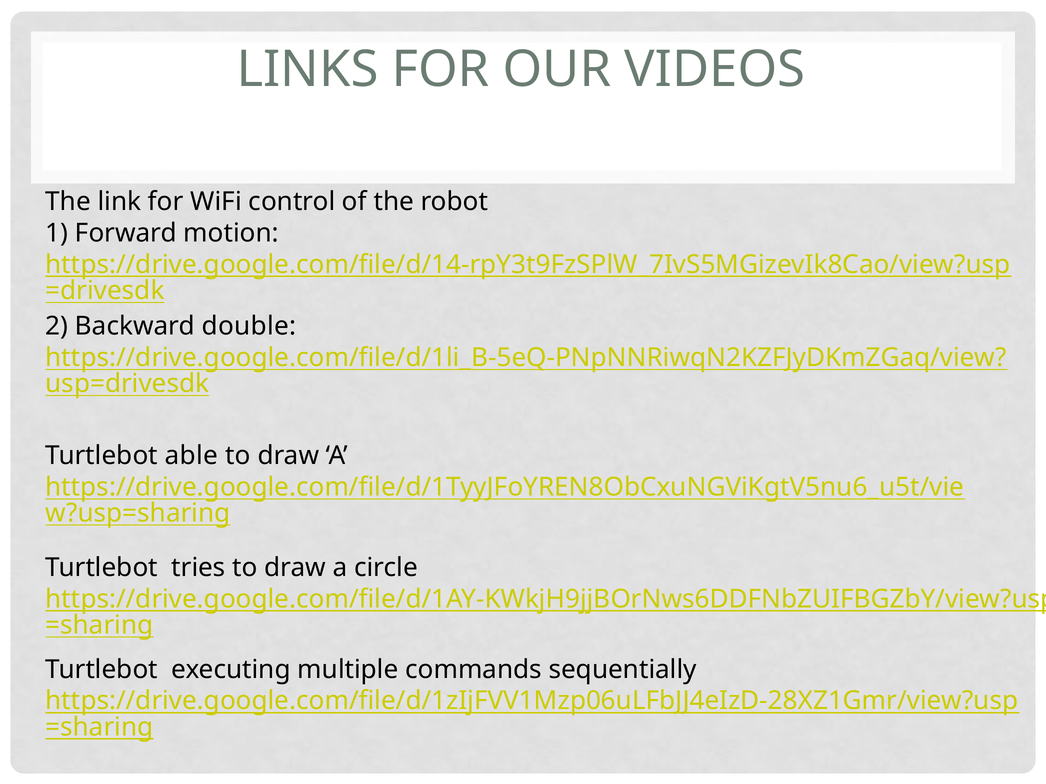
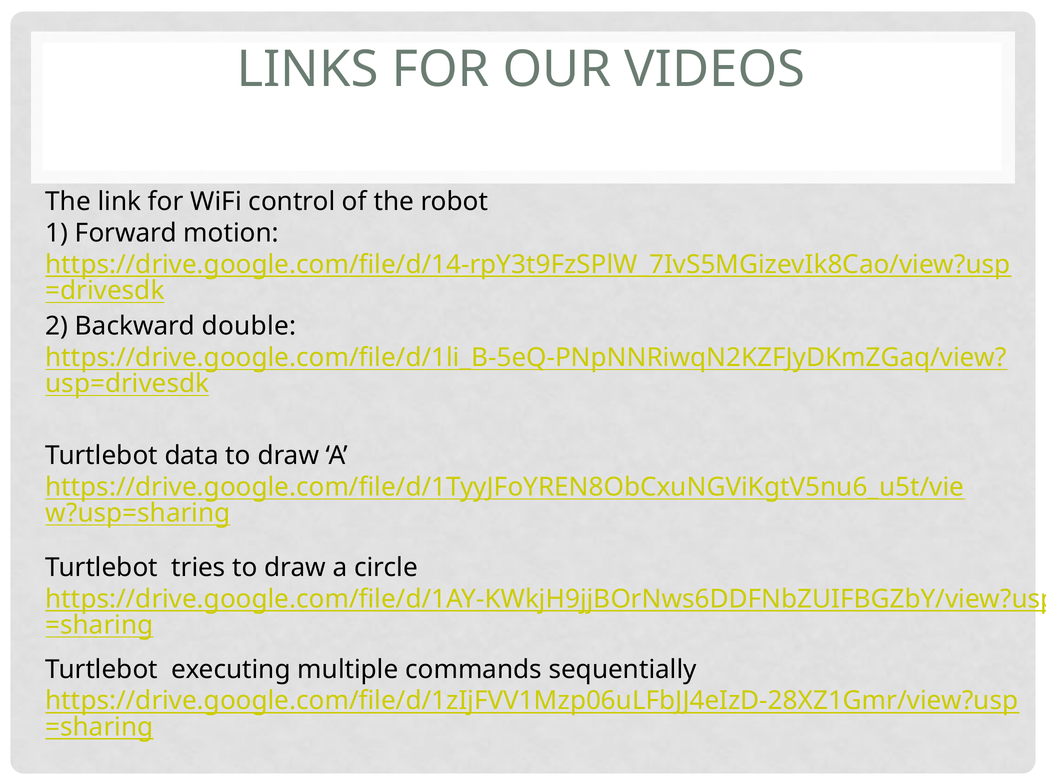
able: able -> data
